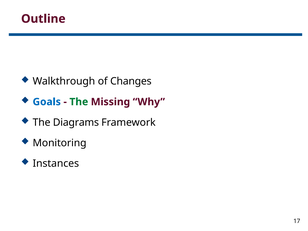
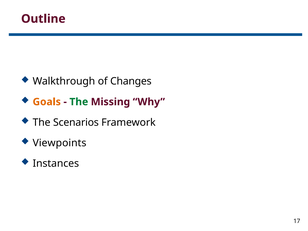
Goals colour: blue -> orange
Diagrams: Diagrams -> Scenarios
Monitoring: Monitoring -> Viewpoints
